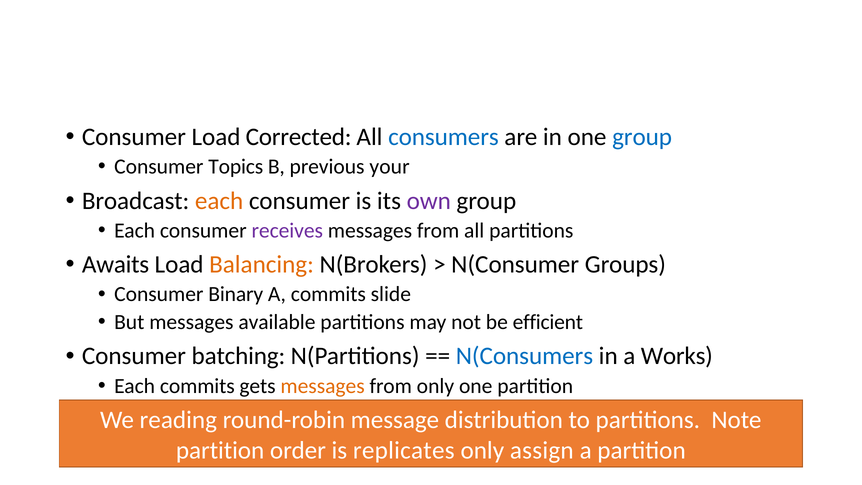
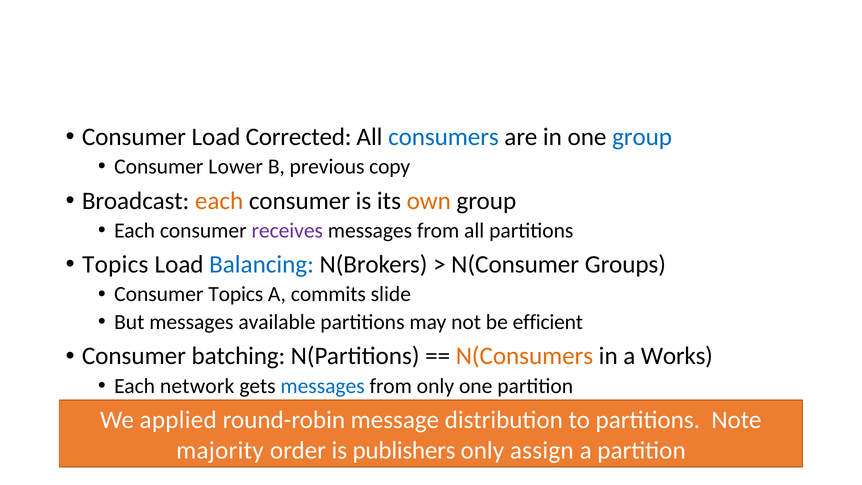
Topics: Topics -> Lower
your: your -> copy
own colour: purple -> orange
Awaits at (116, 265): Awaits -> Topics
Balancing colour: orange -> blue
Consumer Binary: Binary -> Topics
N(Consumers colour: blue -> orange
Each commits: commits -> network
messages at (323, 386) colour: orange -> blue
reading: reading -> applied
partition at (220, 450): partition -> majority
replicates: replicates -> publishers
